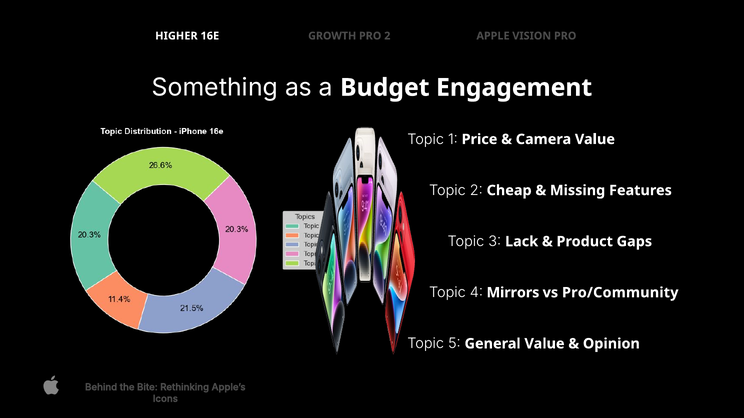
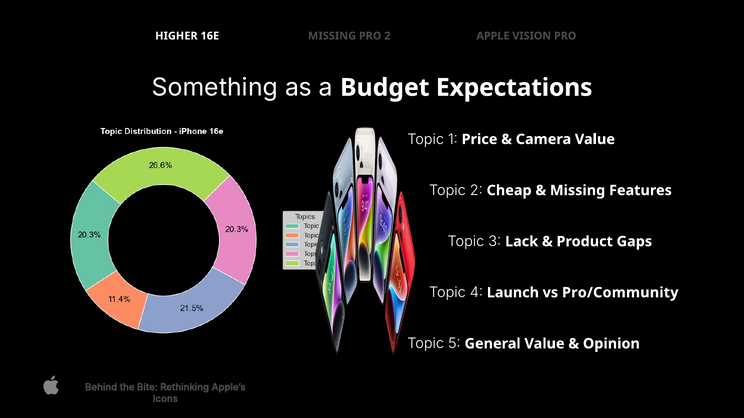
16E GROWTH: GROWTH -> MISSING
Engagement: Engagement -> Expectations
Mirrors: Mirrors -> Launch
